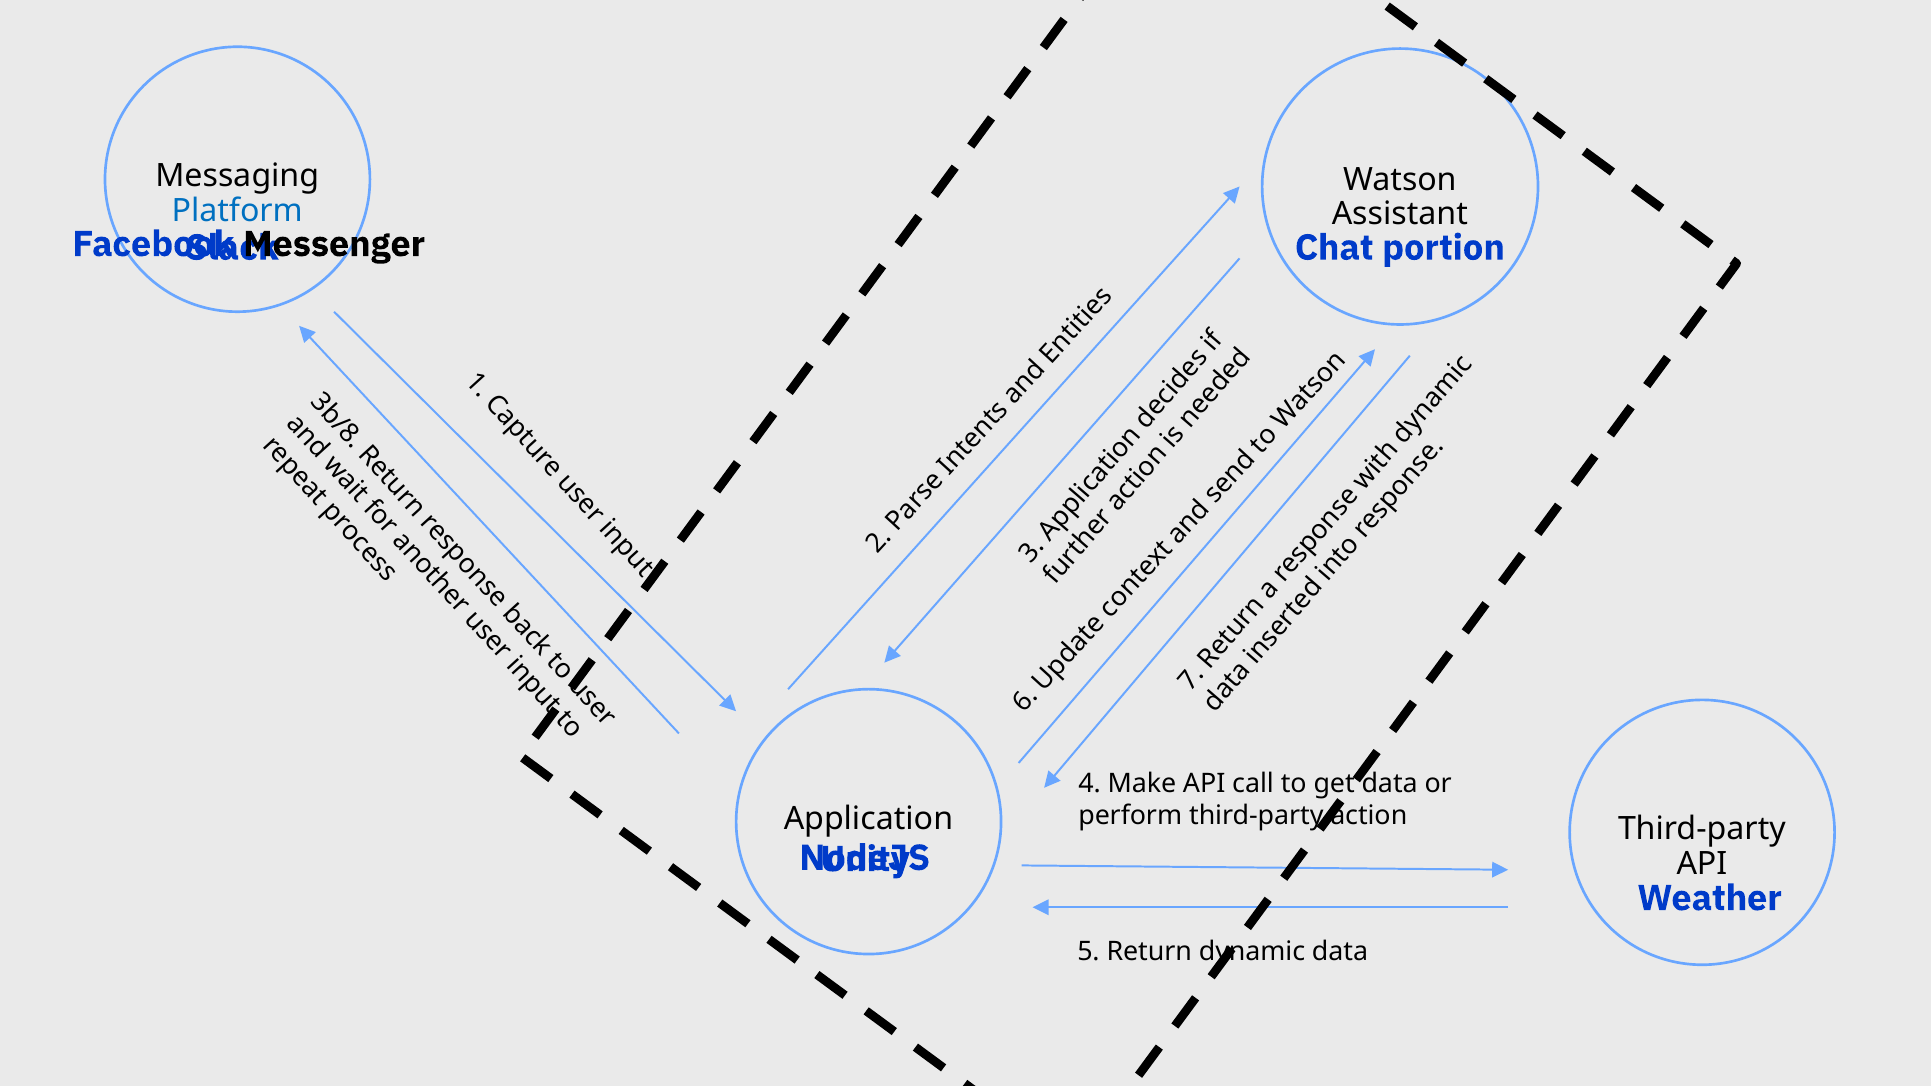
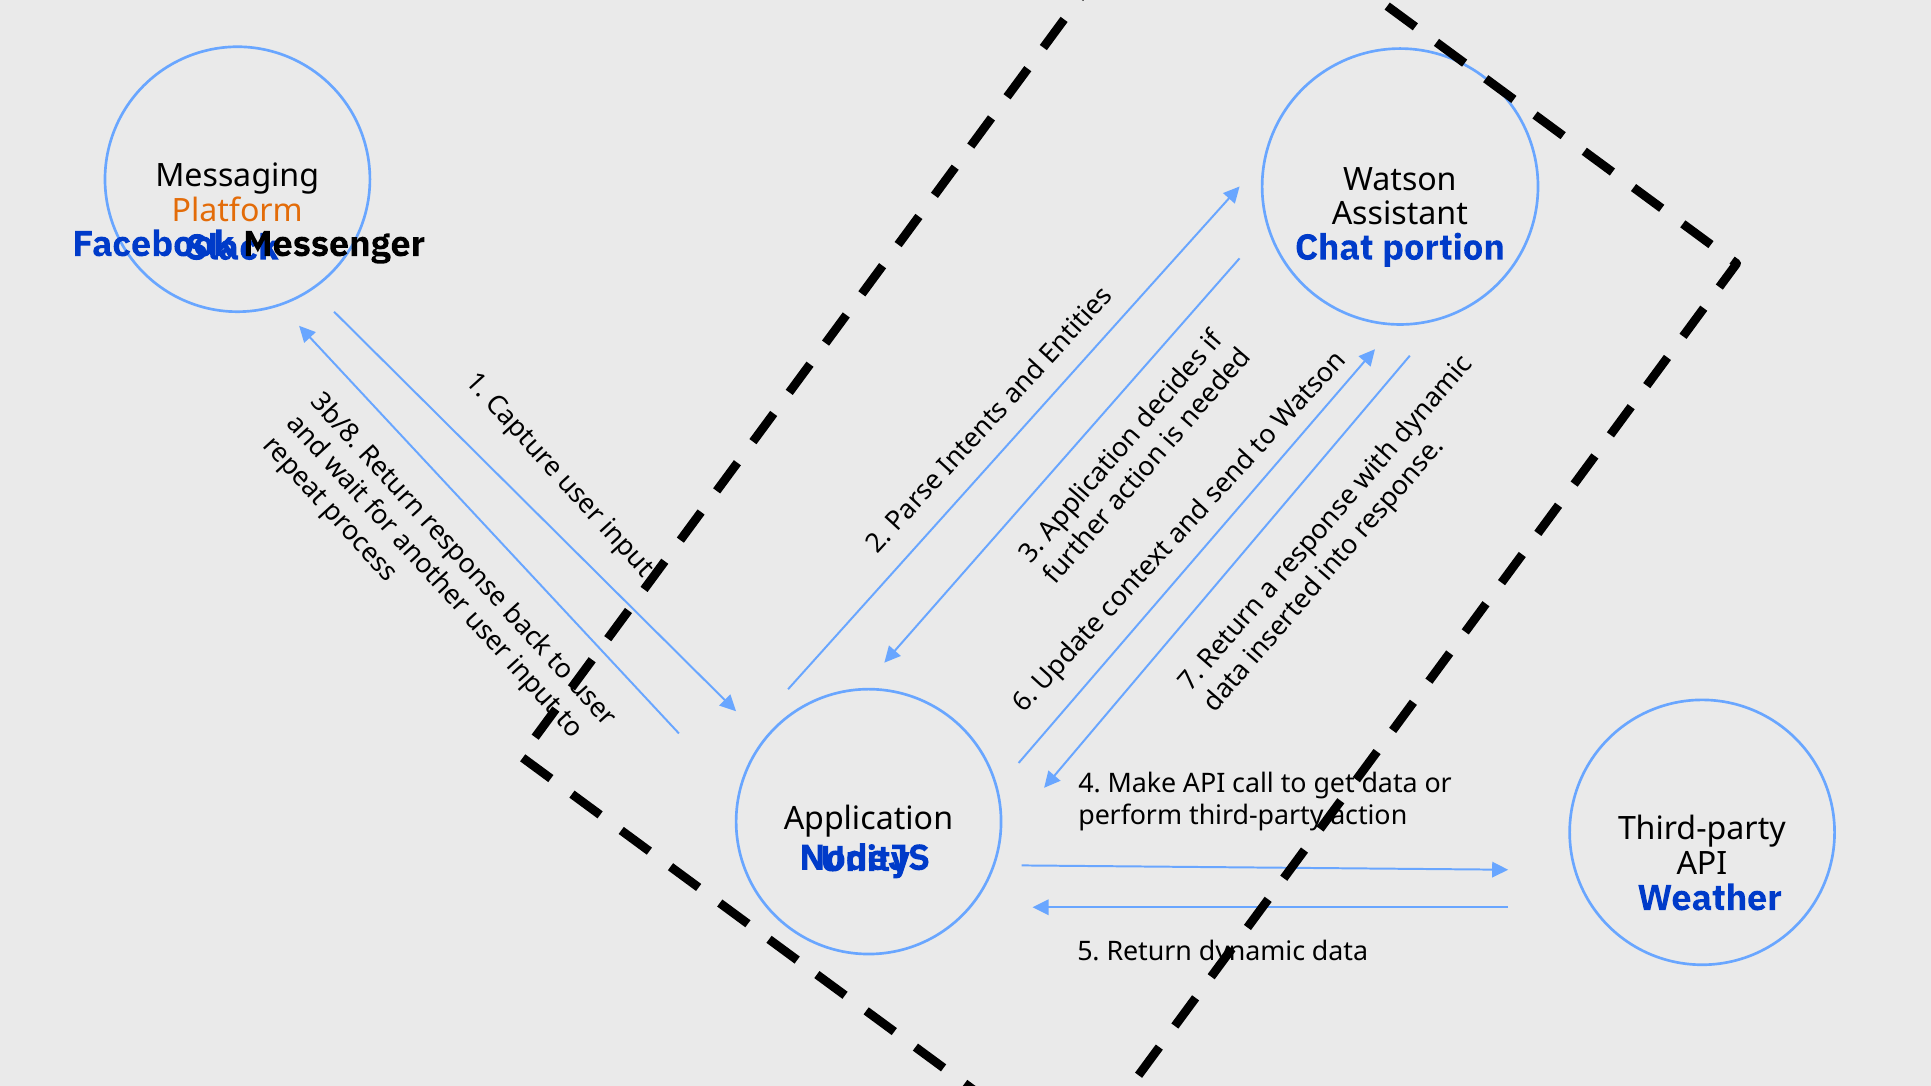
Platform colour: blue -> orange
